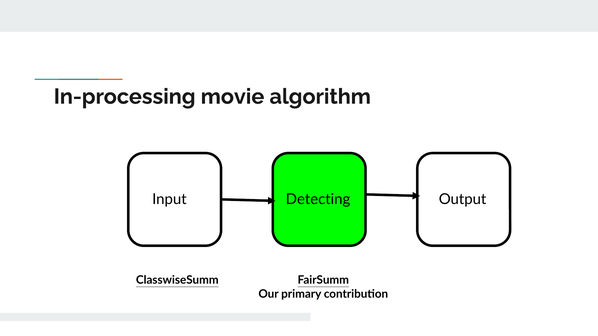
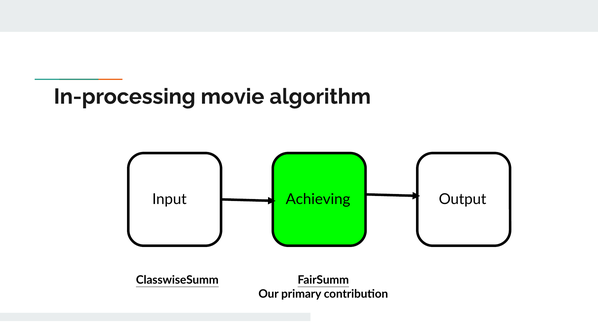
Detecting: Detecting -> Achieving
